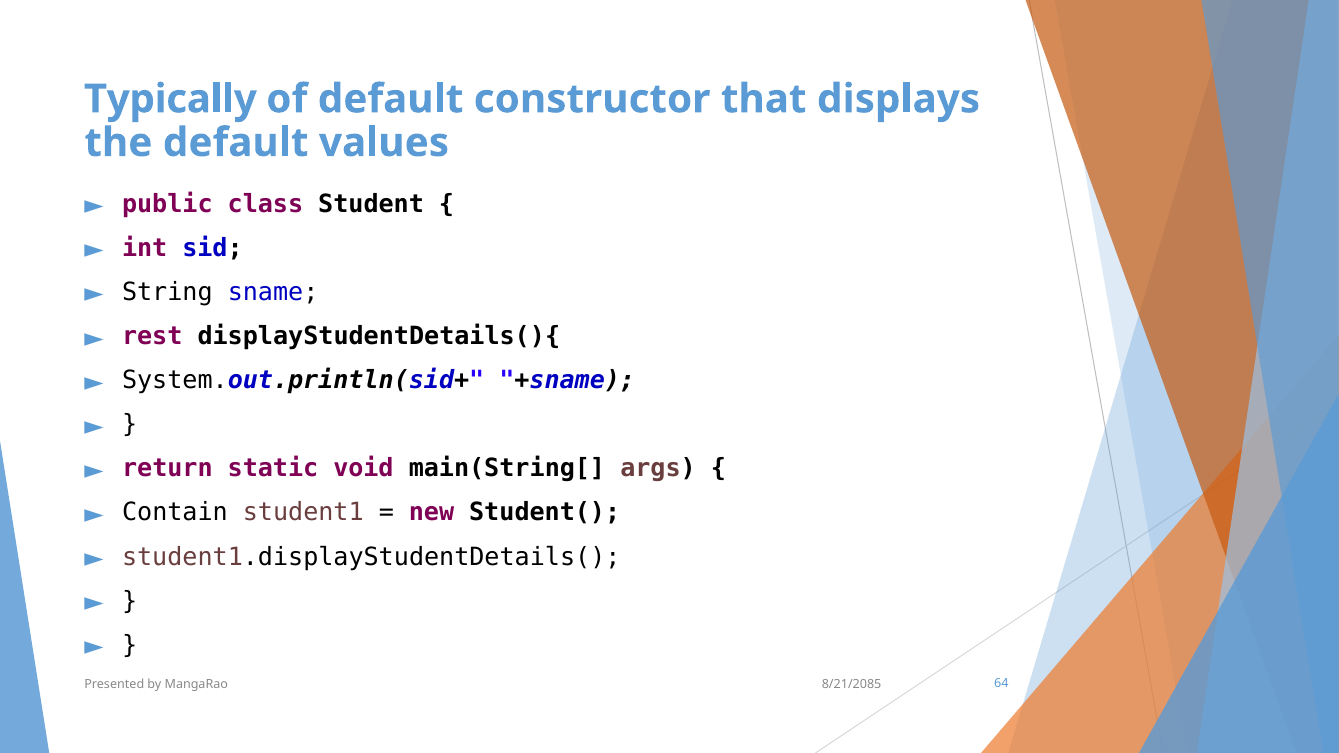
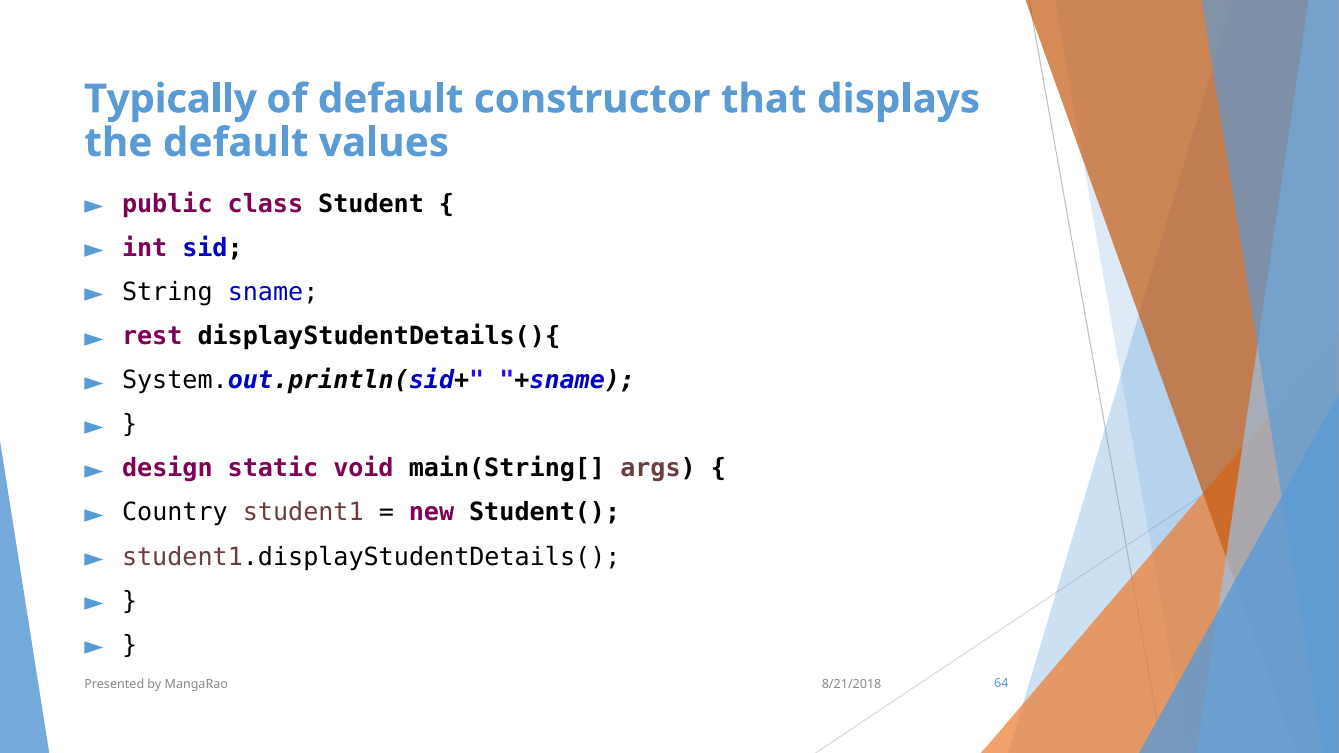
return: return -> design
Contain: Contain -> Country
8/21/2085: 8/21/2085 -> 8/21/2018
